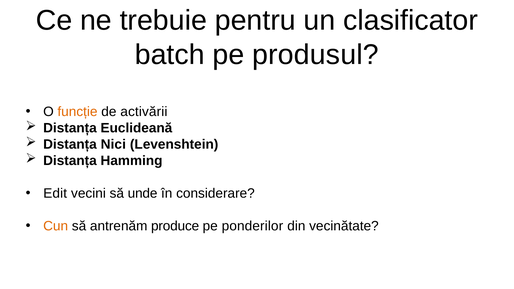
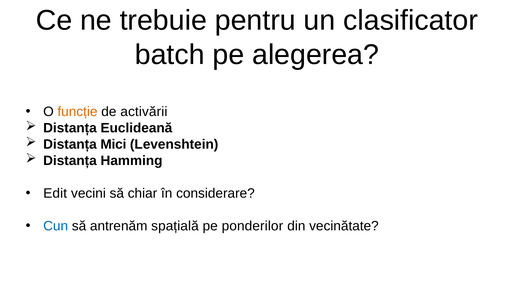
produsul: produsul -> alegerea
Nici: Nici -> Mici
unde: unde -> chiar
Cun colour: orange -> blue
produce: produce -> spațială
